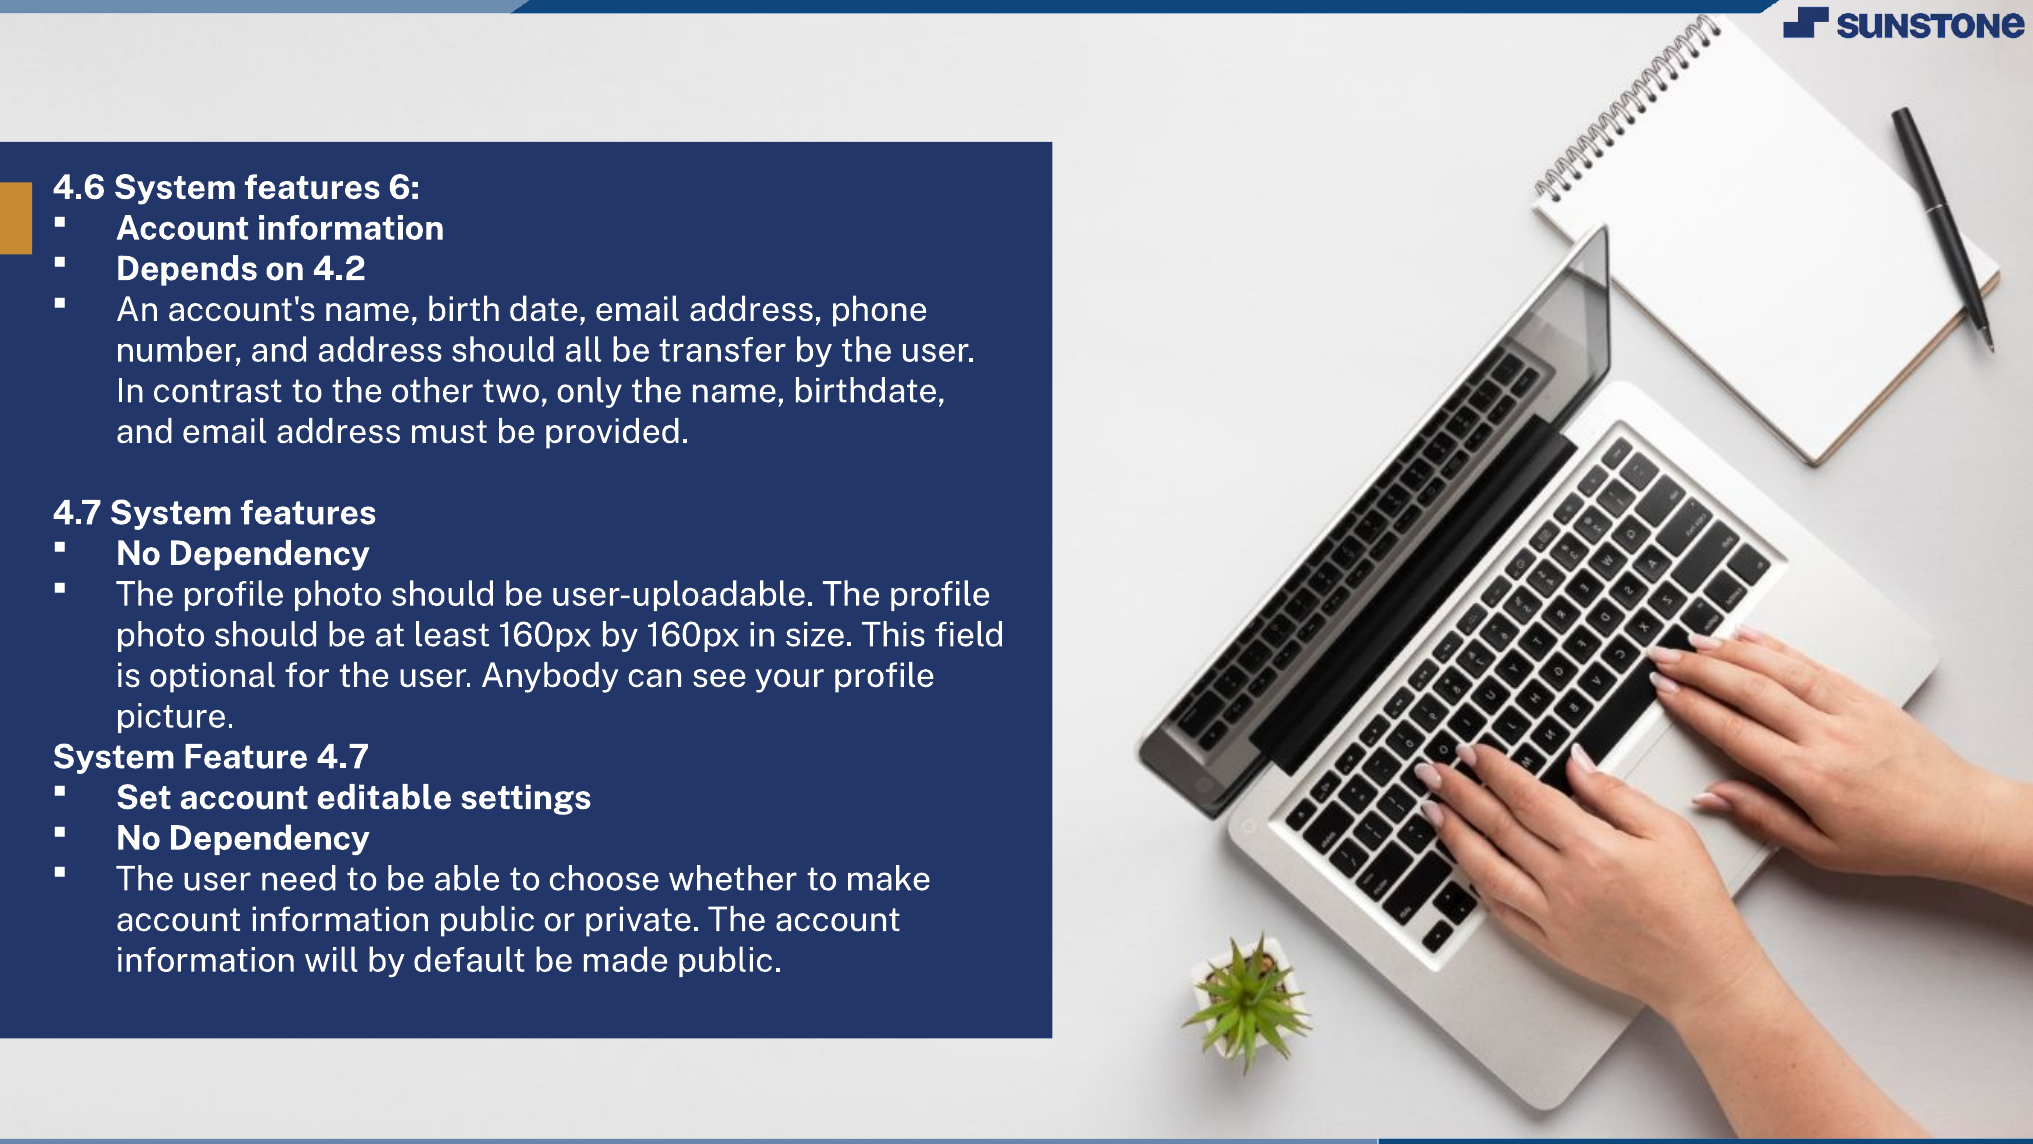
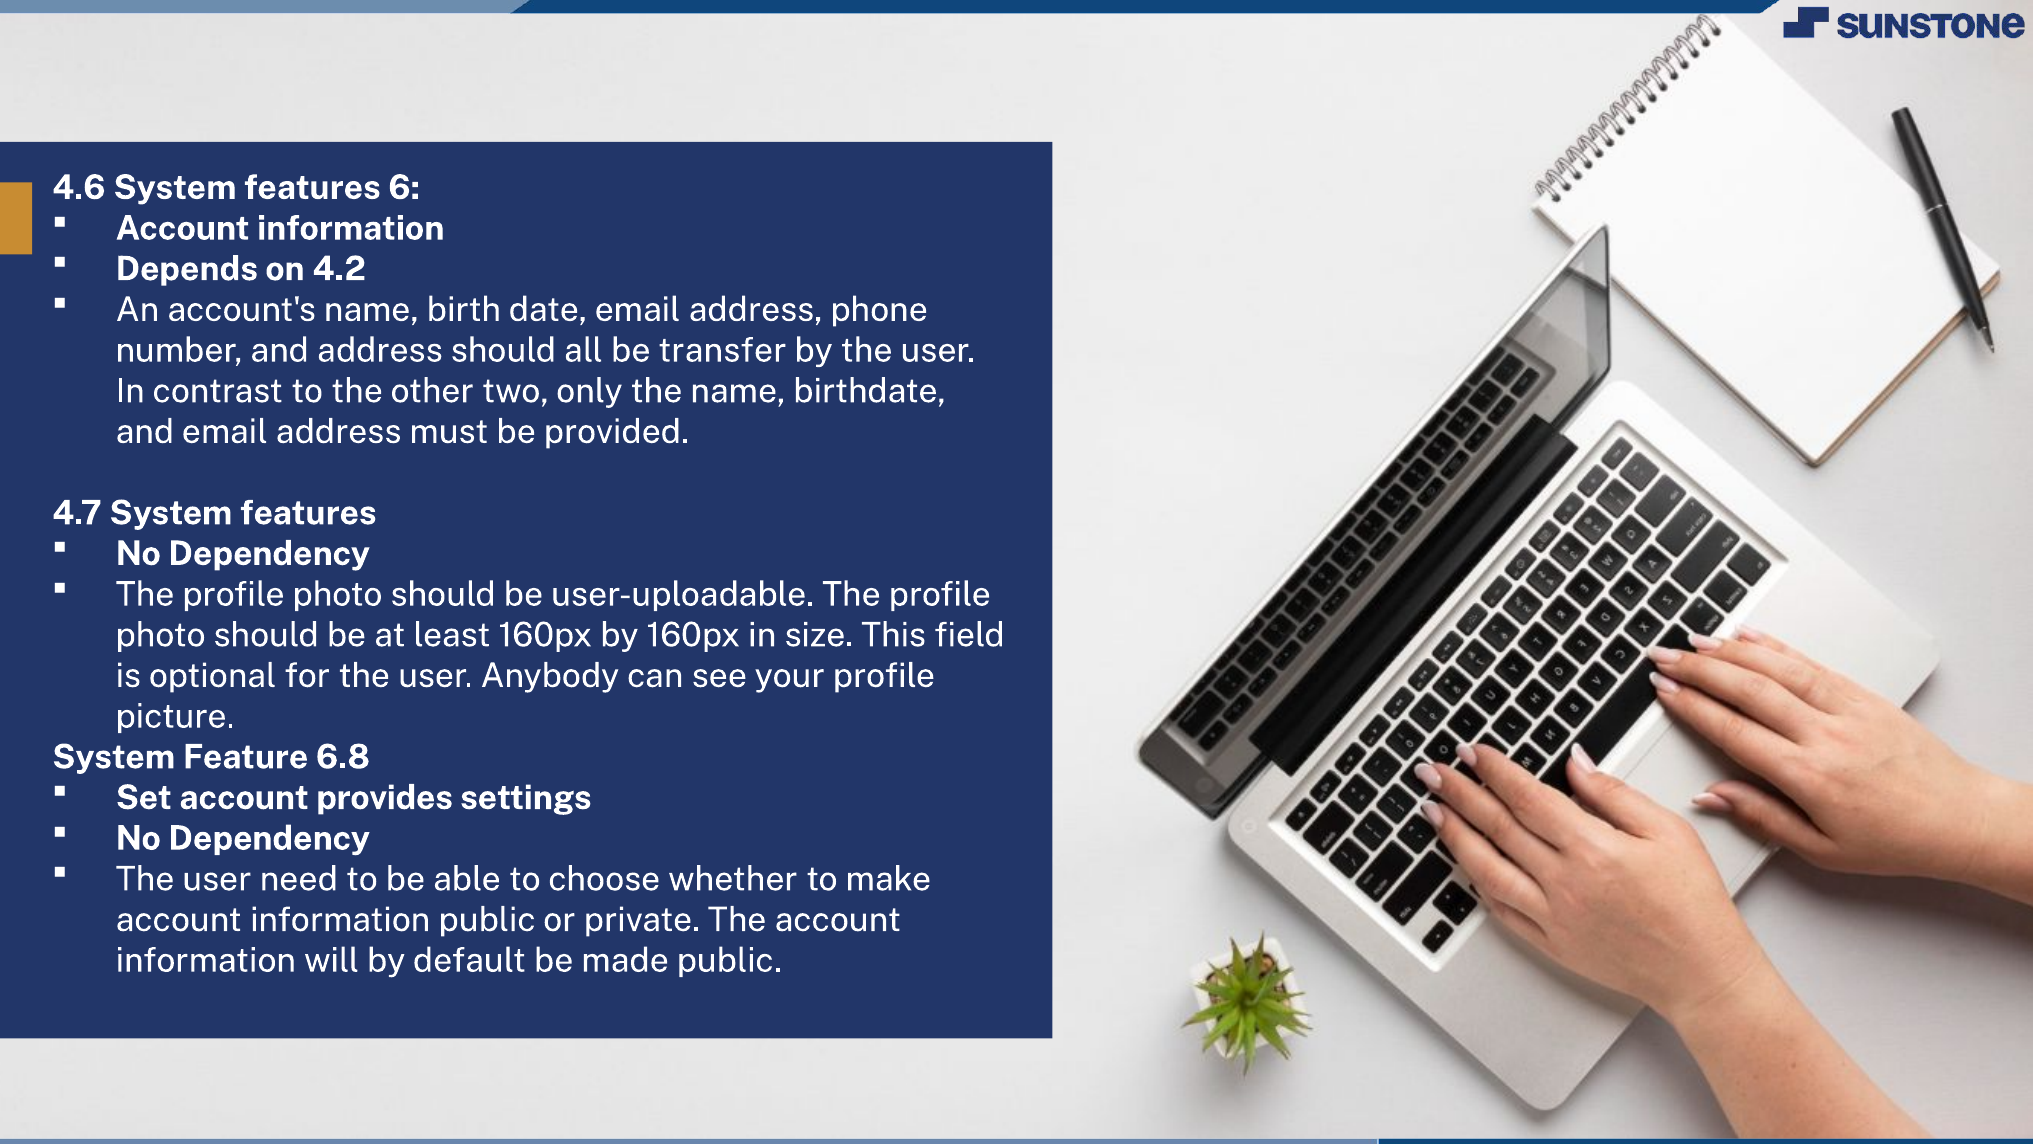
Feature 4.7: 4.7 -> 6.8
editable: editable -> provides
